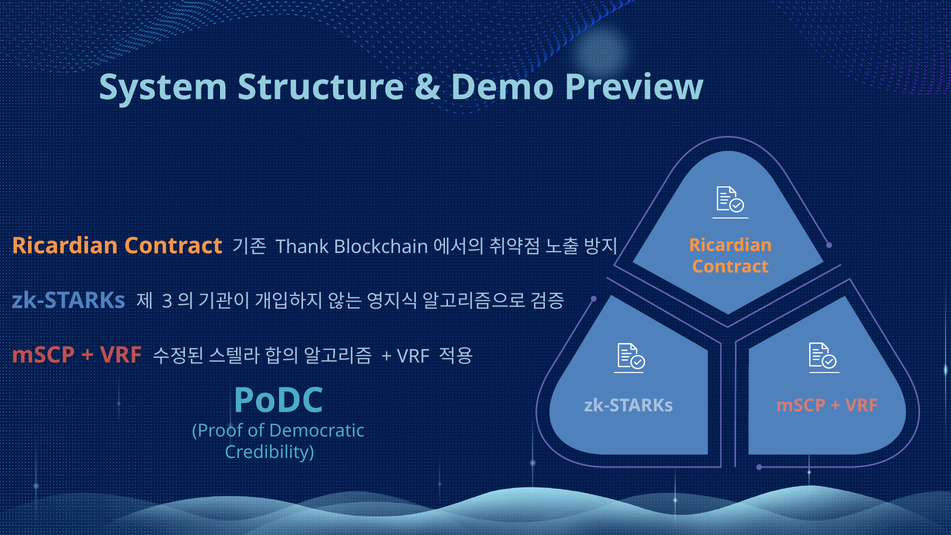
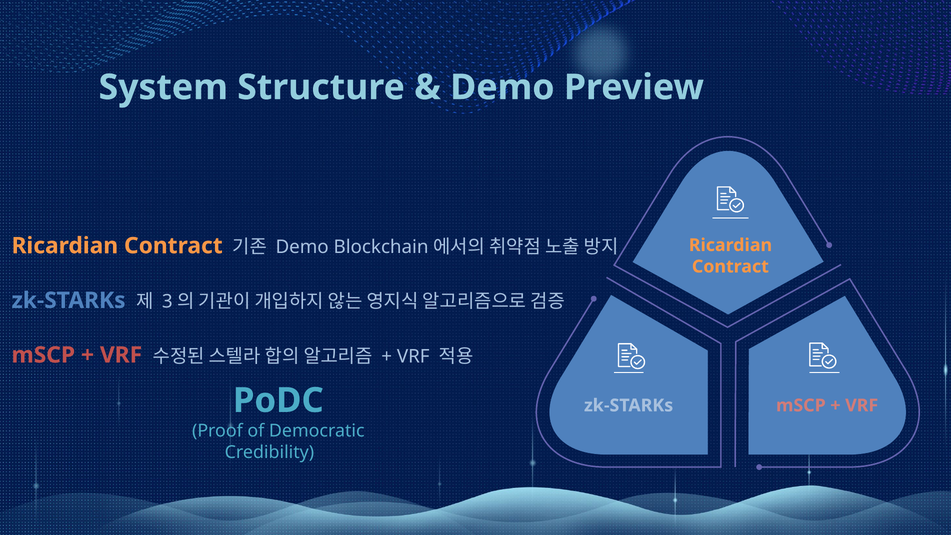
Thank at (302, 247): Thank -> Demo
